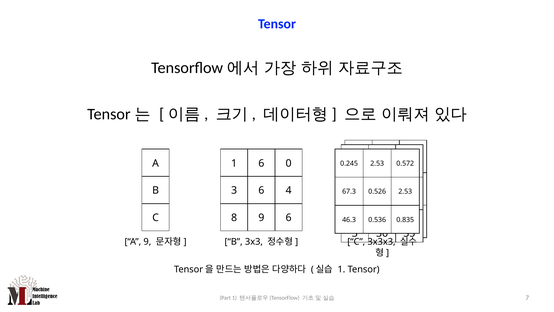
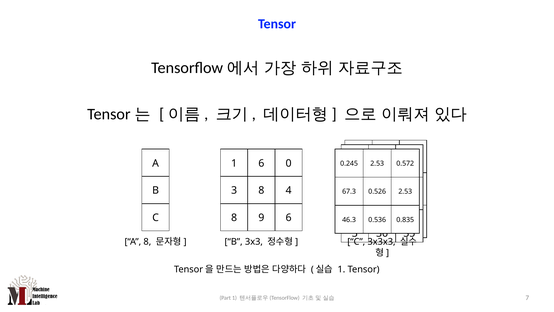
3 6: 6 -> 8
A 9: 9 -> 8
